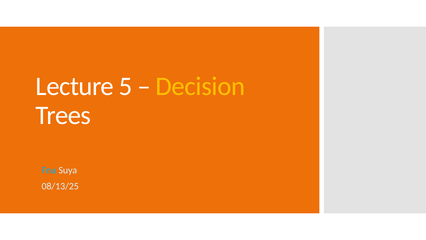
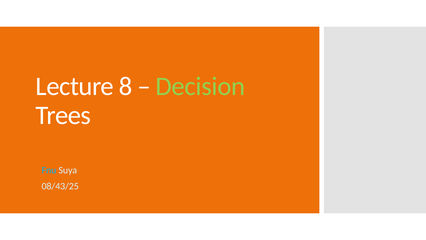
5: 5 -> 8
Decision colour: yellow -> light green
08/13/25: 08/13/25 -> 08/43/25
